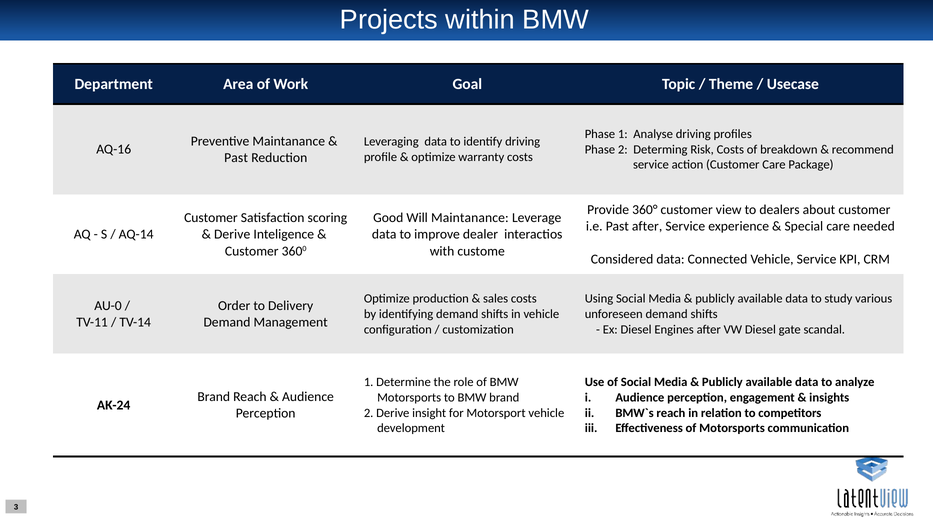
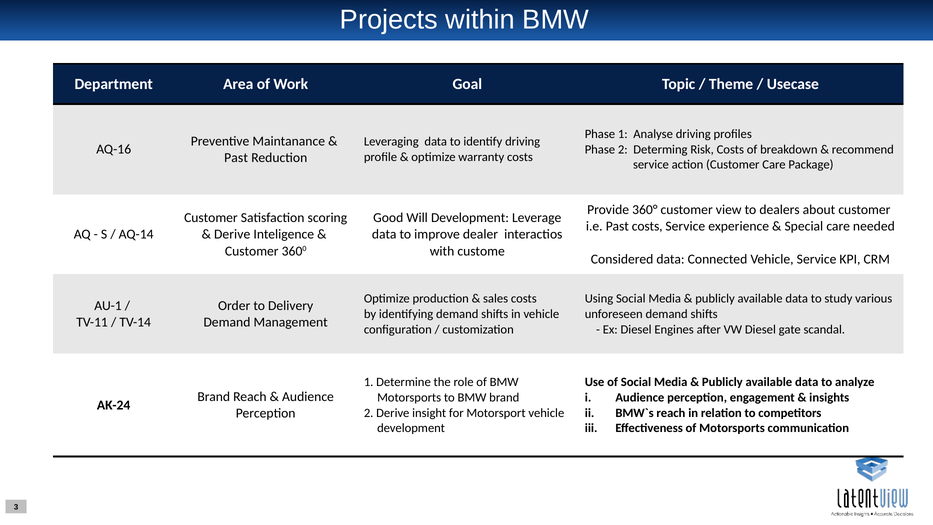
Will Maintanance: Maintanance -> Development
Past after: after -> costs
AU-0: AU-0 -> AU-1
